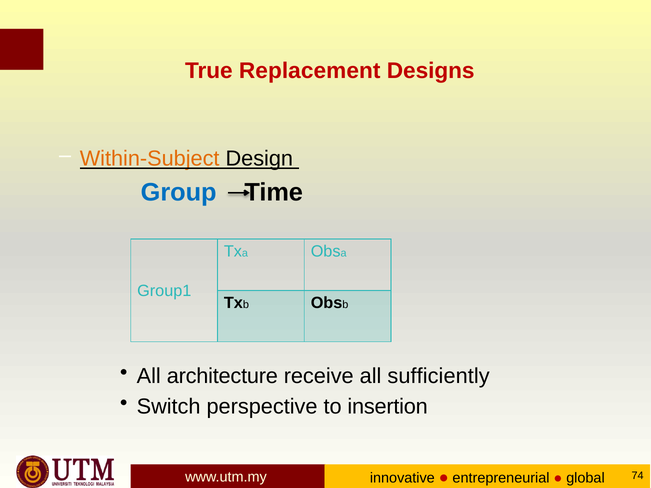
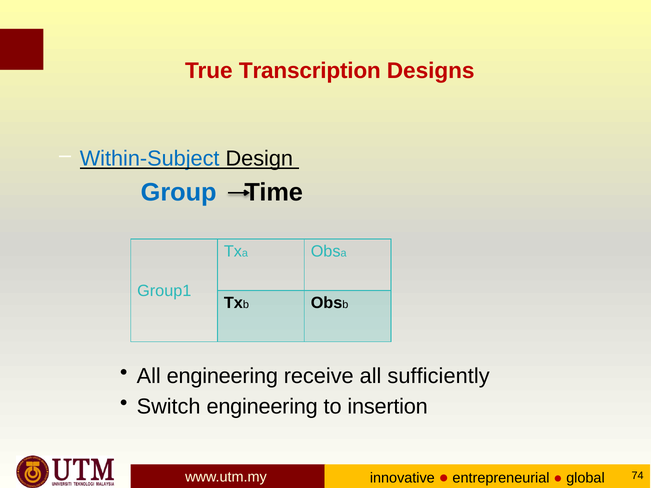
Replacement: Replacement -> Transcription
Within-Subject colour: orange -> blue
All architecture: architecture -> engineering
Switch perspective: perspective -> engineering
